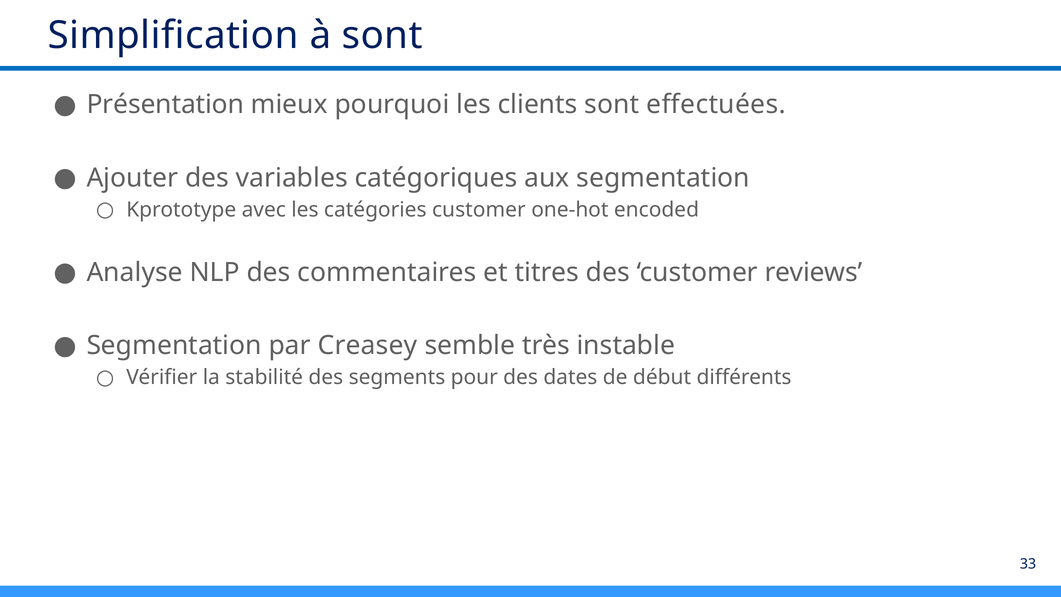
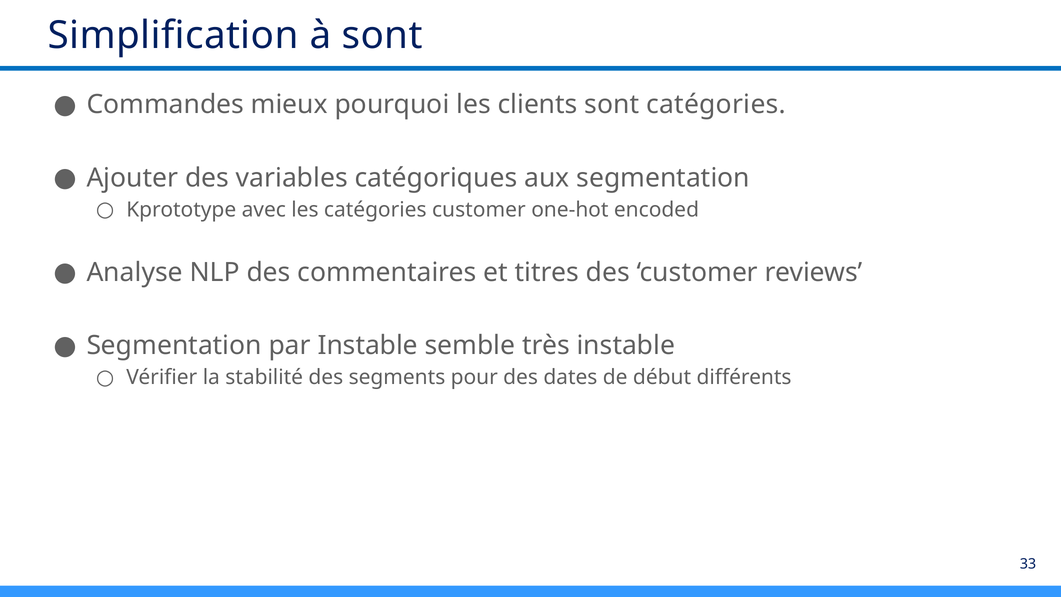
Présentation: Présentation -> Commandes
sont effectuées: effectuées -> catégories
par Creasey: Creasey -> Instable
